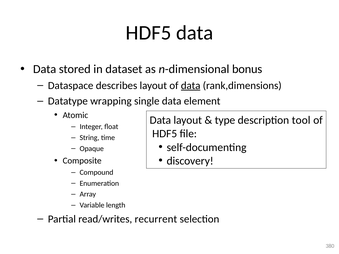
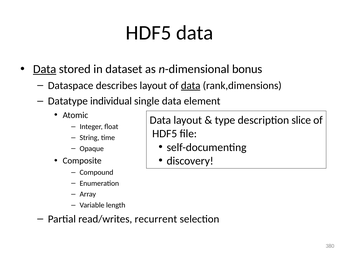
Data at (45, 69) underline: none -> present
wrapping: wrapping -> individual
tool: tool -> slice
